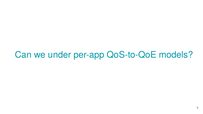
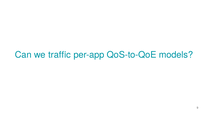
under: under -> traffic
